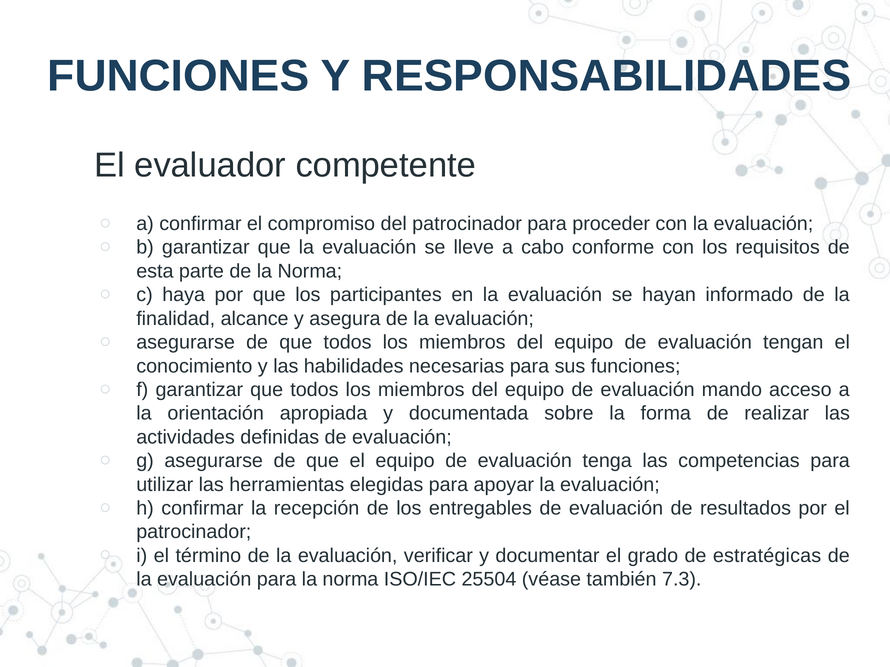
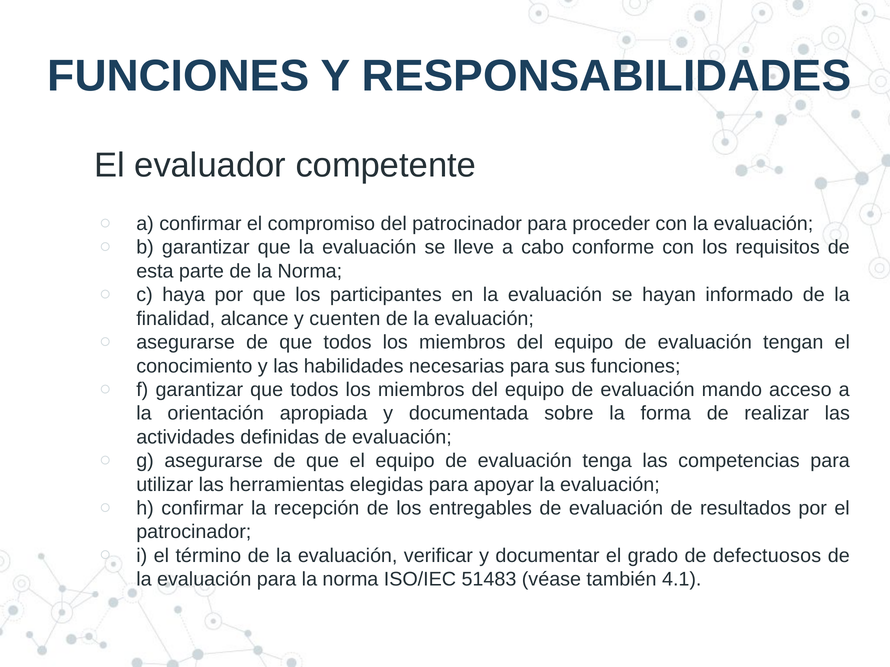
asegura: asegura -> cuenten
estratégicas: estratégicas -> defectuosos
25504: 25504 -> 51483
7.3: 7.3 -> 4.1
